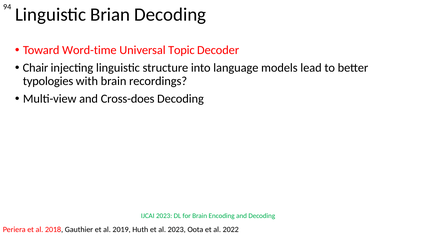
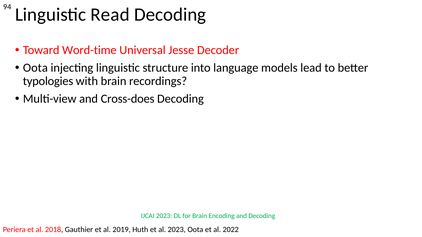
Brian: Brian -> Read
Topic: Topic -> Jesse
Chair at (35, 68): Chair -> Oota
